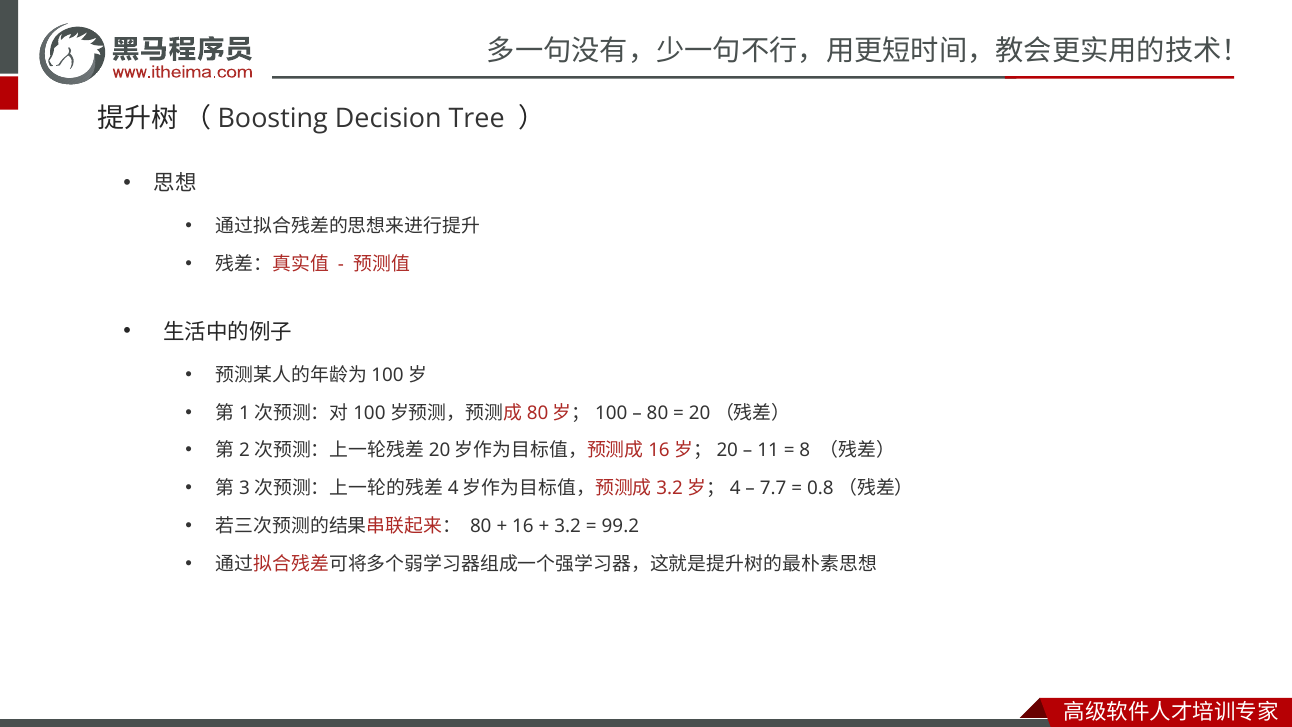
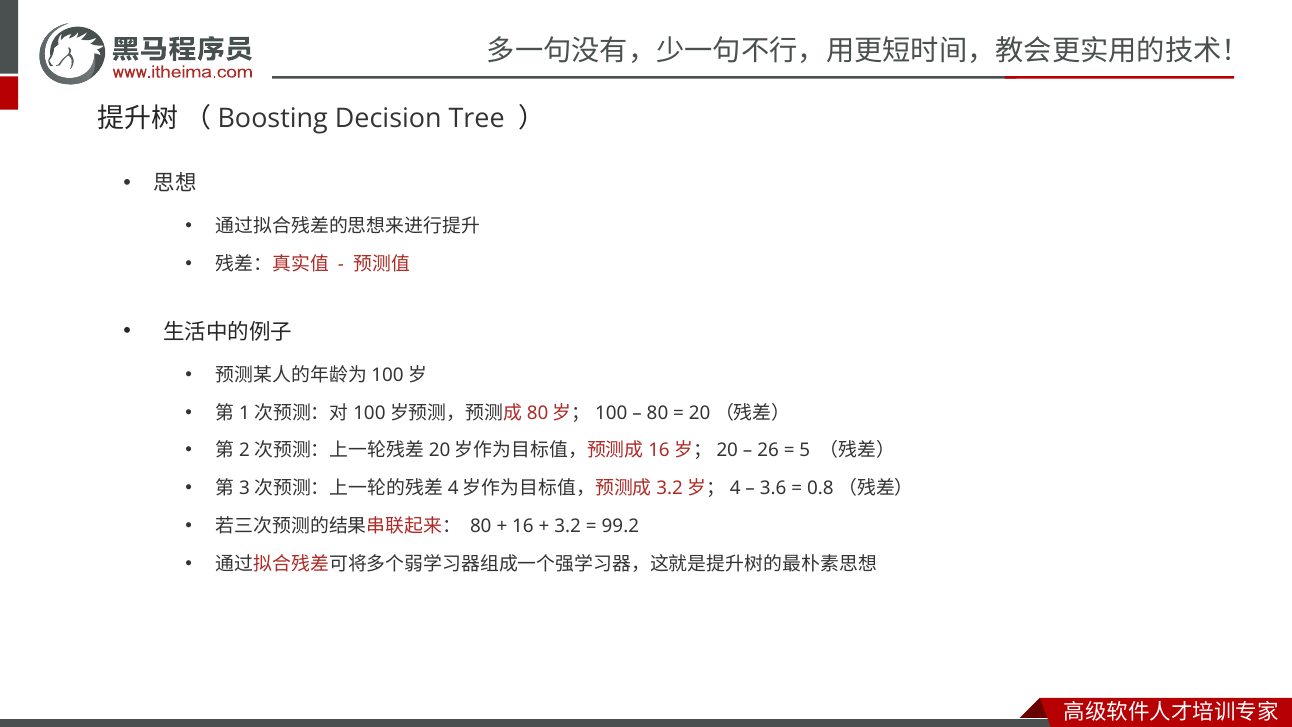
11: 11 -> 26
8: 8 -> 5
7.7: 7.7 -> 3.6
